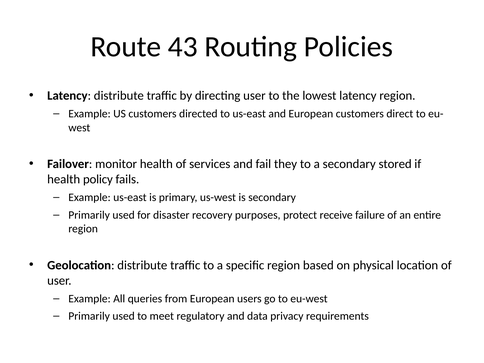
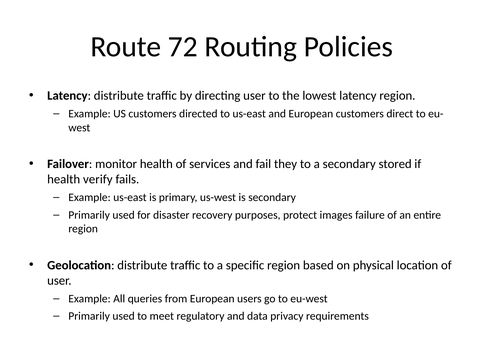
43: 43 -> 72
policy: policy -> verify
receive: receive -> images
